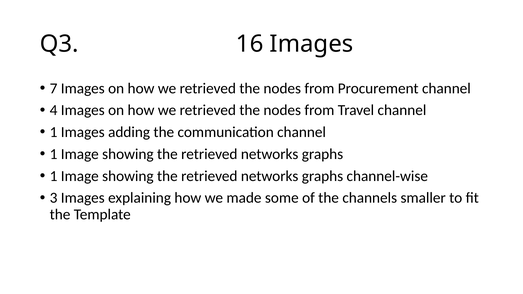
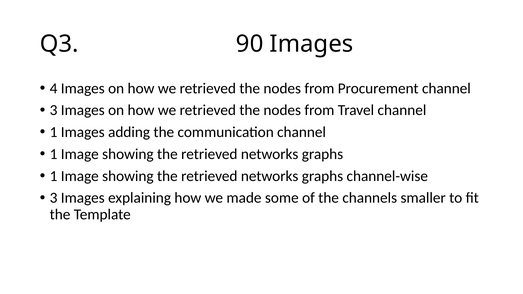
16: 16 -> 90
7: 7 -> 4
4 at (54, 110): 4 -> 3
